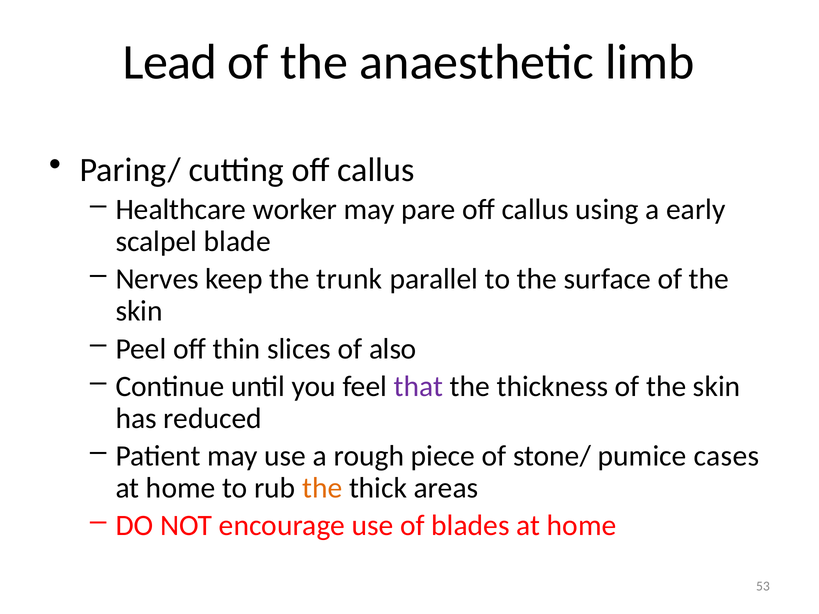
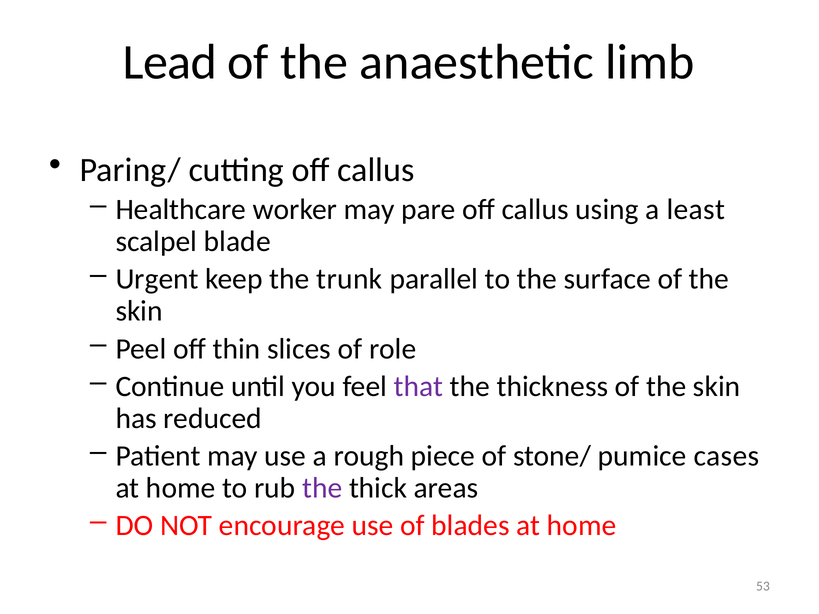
early: early -> least
Nerves: Nerves -> Urgent
also: also -> role
the at (322, 488) colour: orange -> purple
